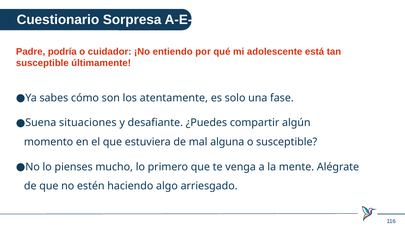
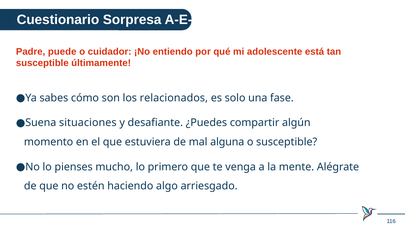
podría: podría -> puede
atentamente: atentamente -> relacionados
